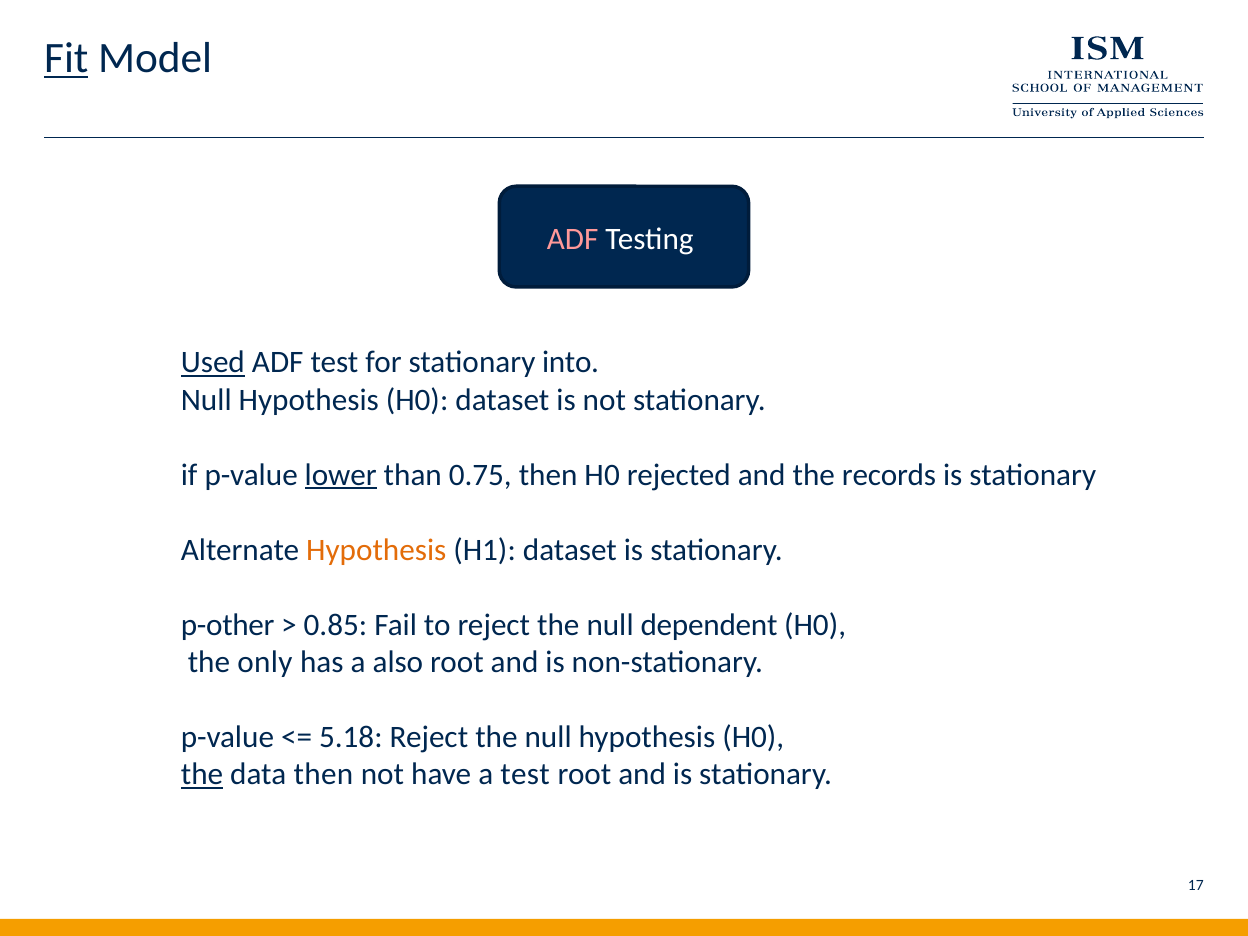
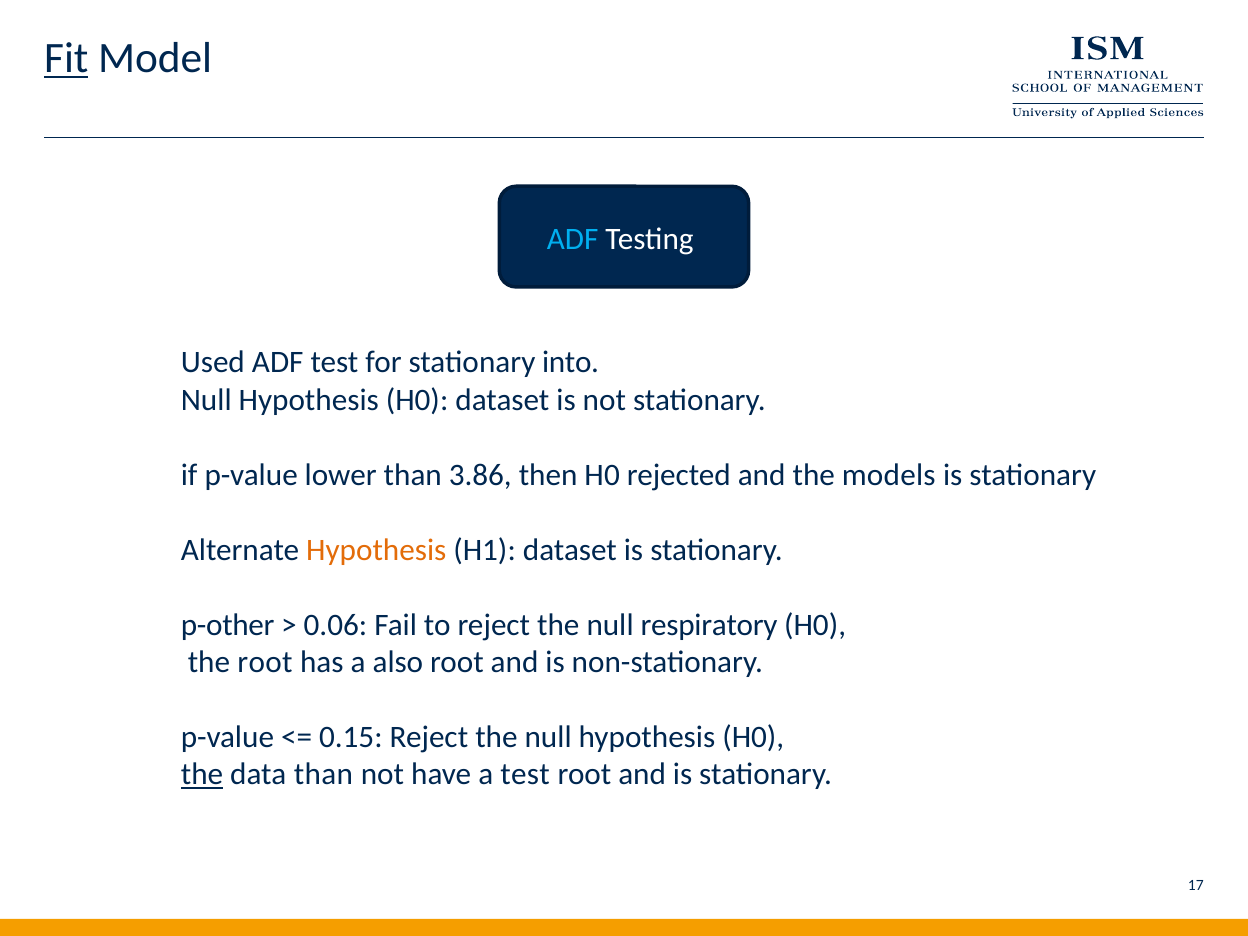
ADF at (573, 239) colour: pink -> light blue
Used underline: present -> none
lower underline: present -> none
0.75: 0.75 -> 3.86
records: records -> models
0.85: 0.85 -> 0.06
dependent: dependent -> respiratory
the only: only -> root
5.18: 5.18 -> 0.15
data then: then -> than
